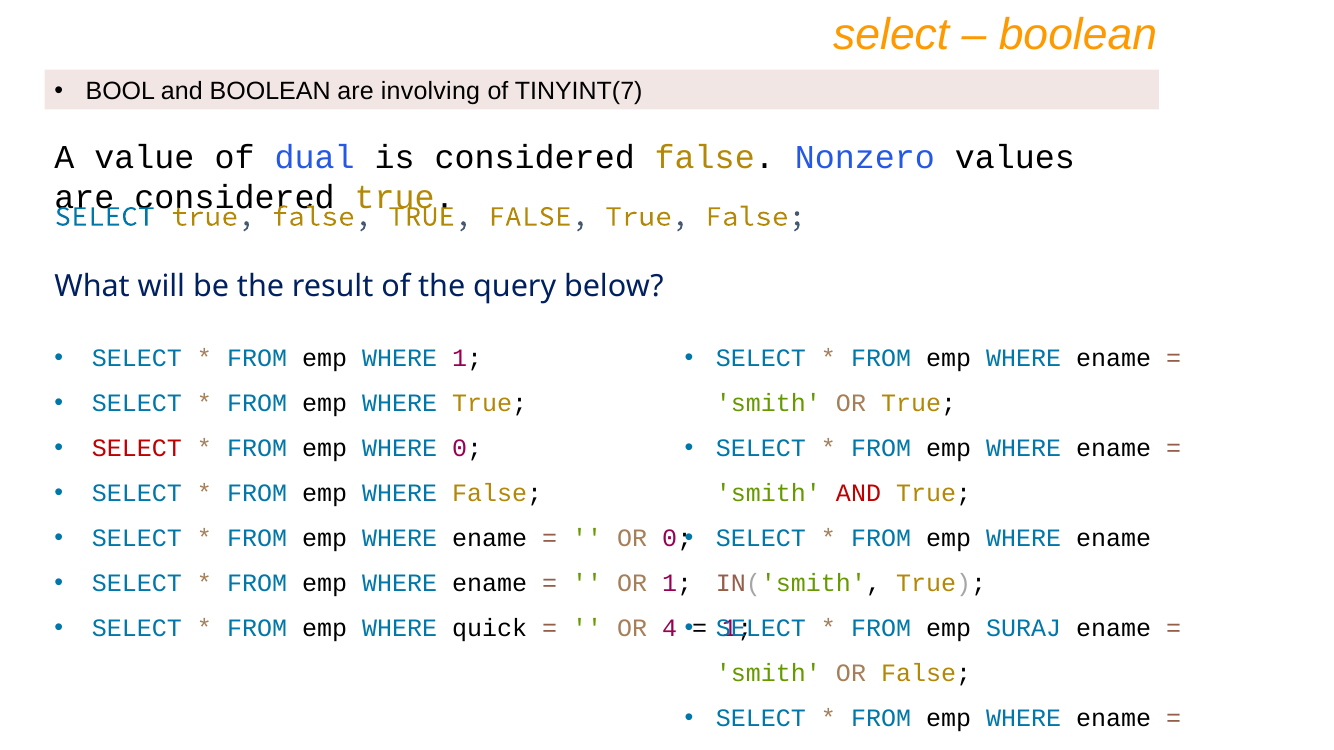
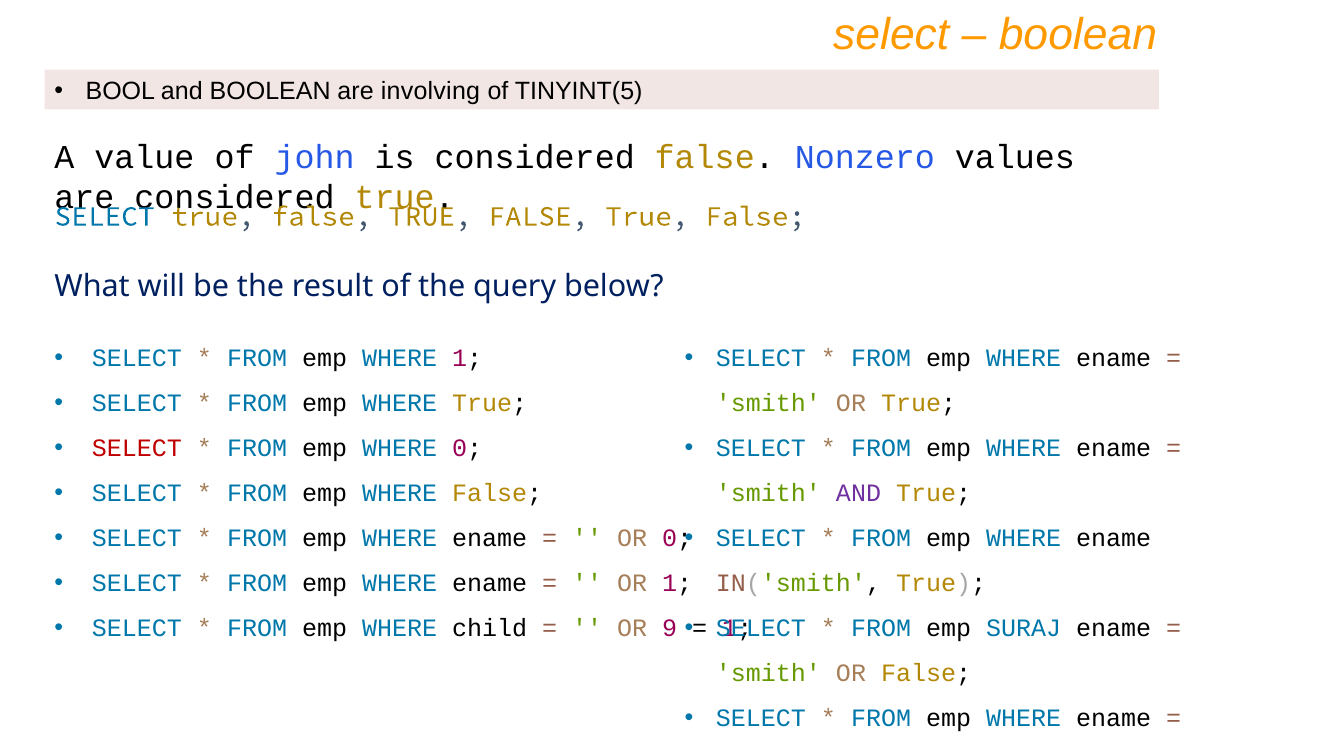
TINYINT(7: TINYINT(7 -> TINYINT(5
dual: dual -> john
AND at (859, 494) colour: red -> purple
quick: quick -> child
4: 4 -> 9
